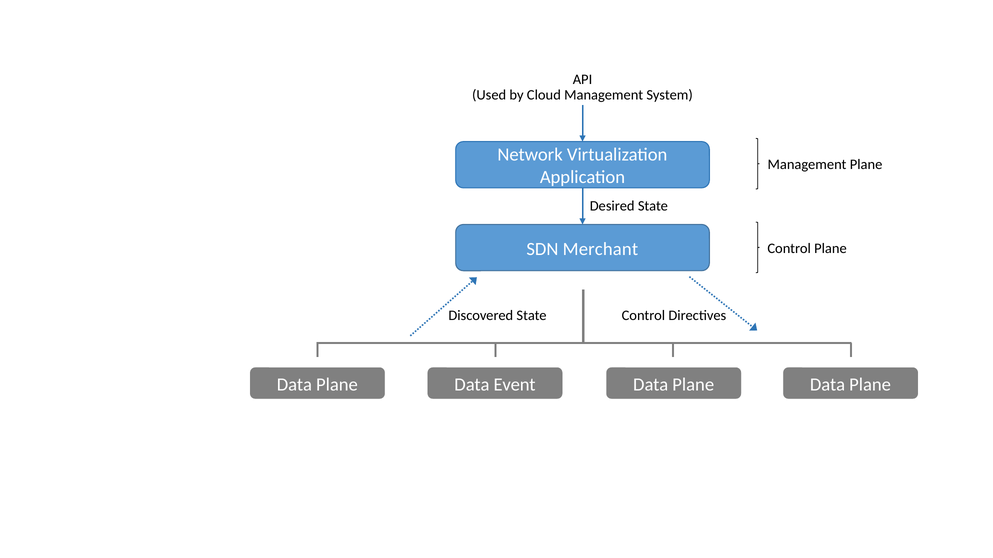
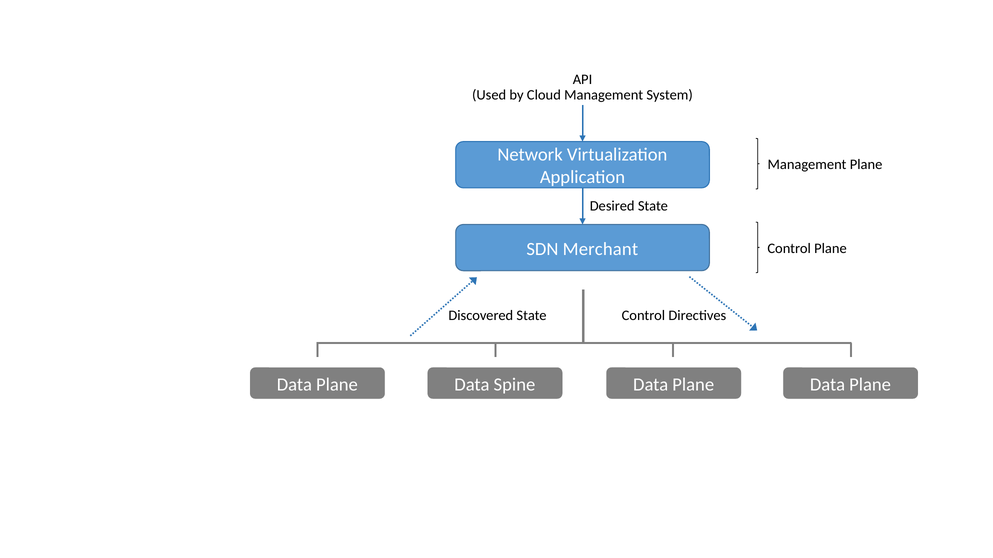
Event: Event -> Spine
